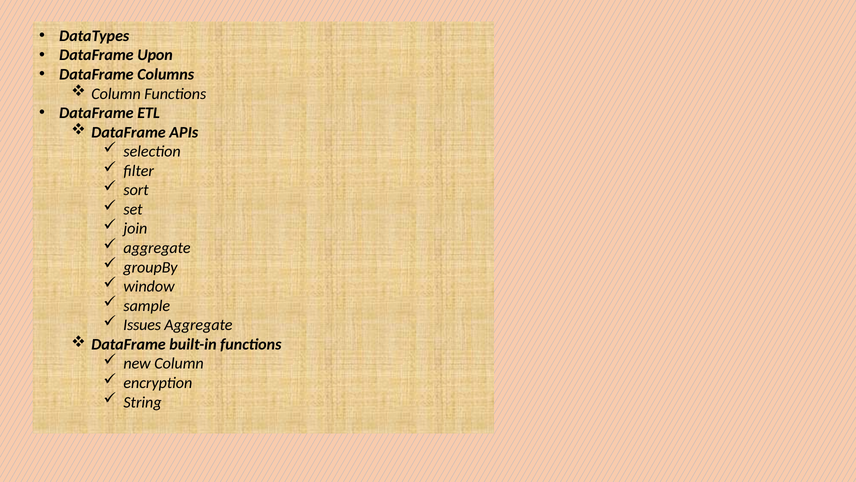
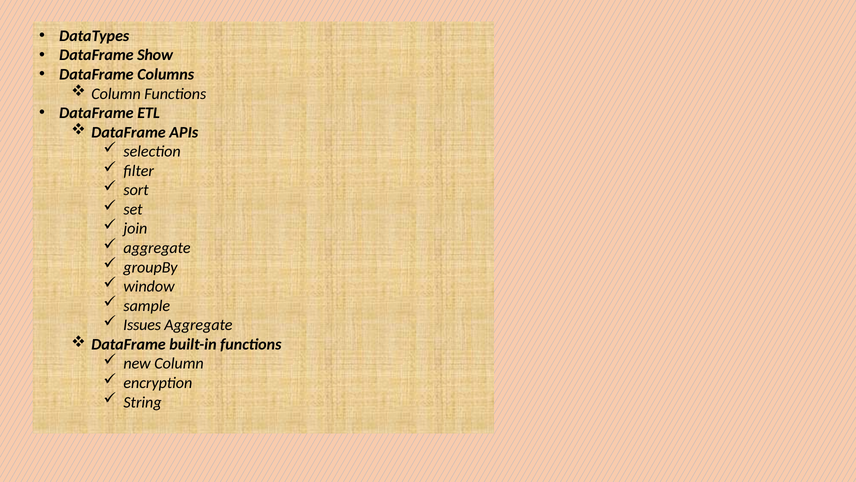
Upon: Upon -> Show
